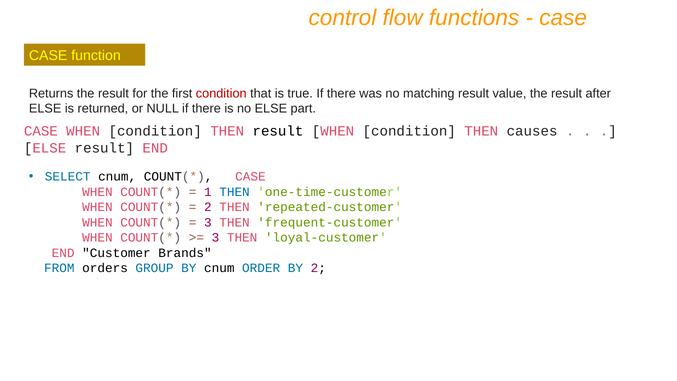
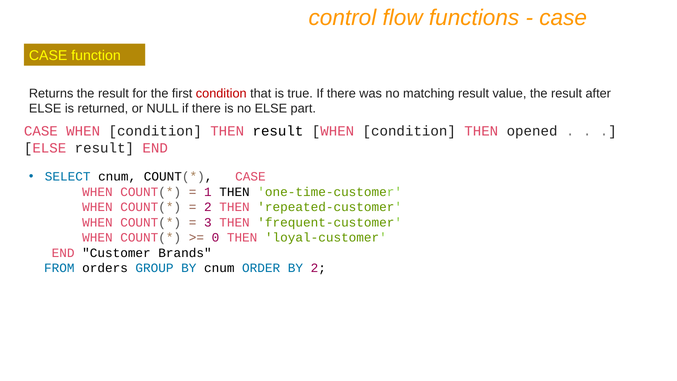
causes: causes -> opened
THEN at (235, 192) colour: blue -> black
3 at (215, 237): 3 -> 0
